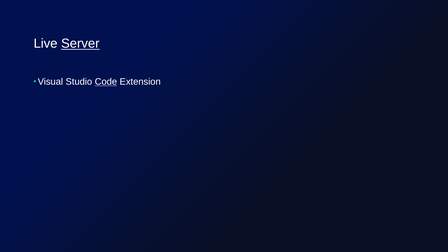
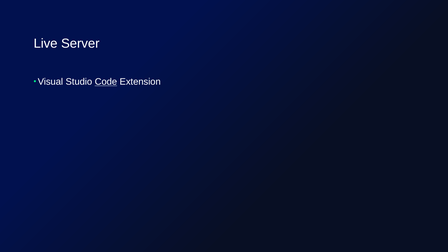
Server underline: present -> none
